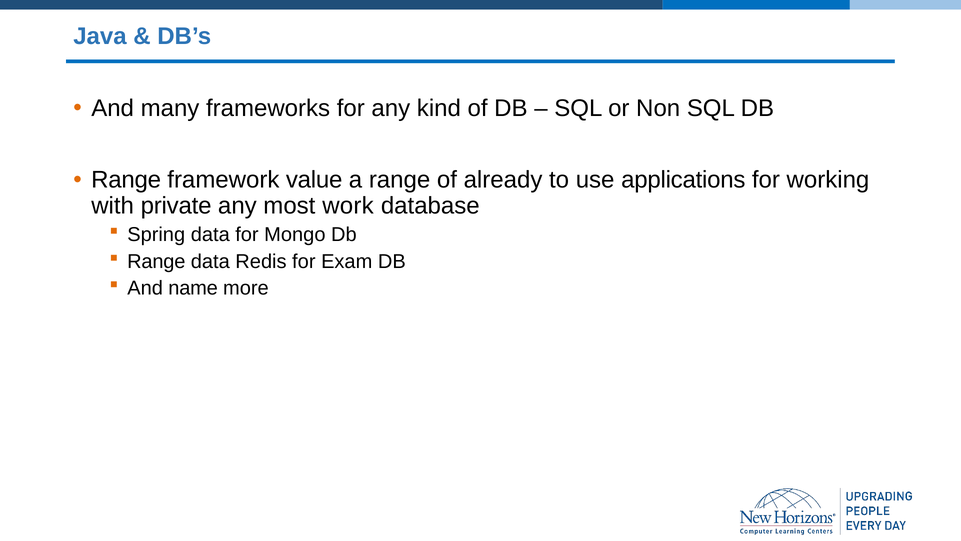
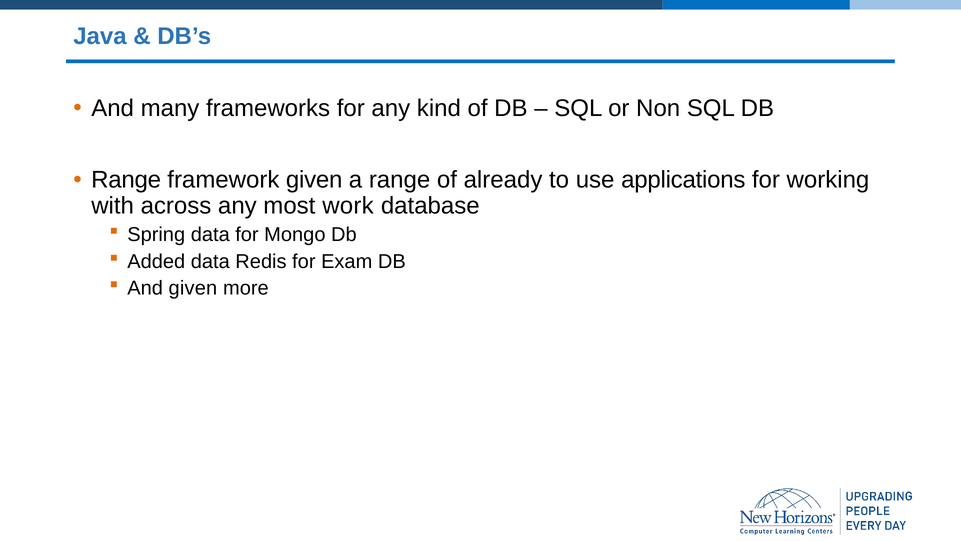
framework value: value -> given
private: private -> across
Range at (156, 261): Range -> Added
And name: name -> given
